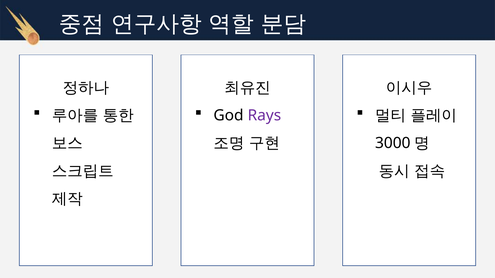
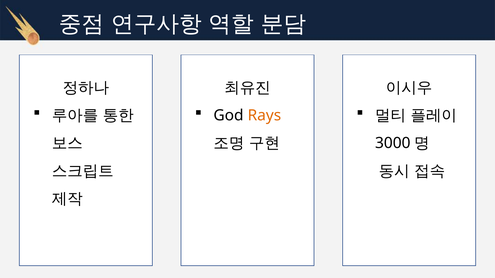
Rays colour: purple -> orange
